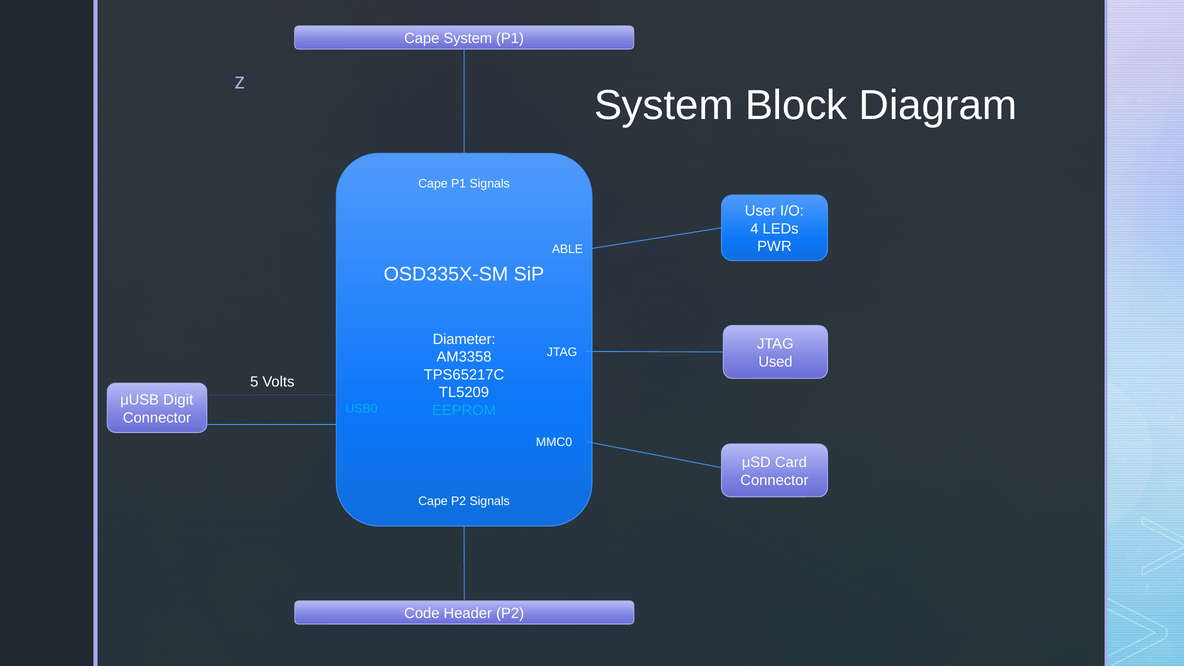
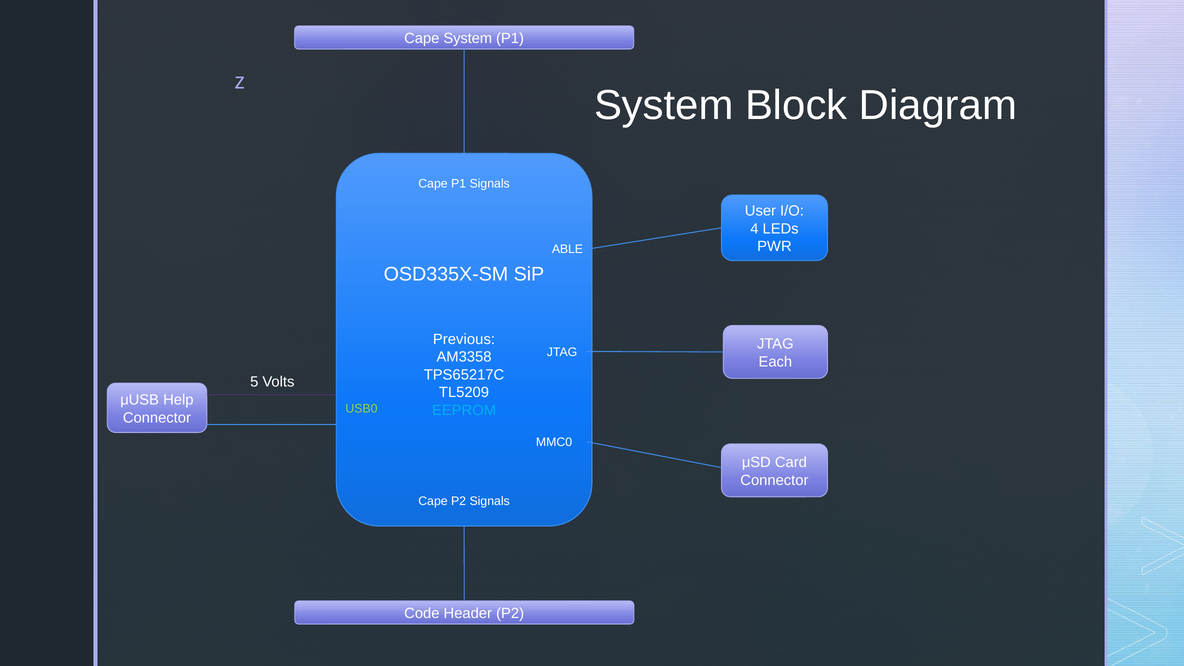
Diameter: Diameter -> Previous
Used: Used -> Each
Digit: Digit -> Help
USB0 colour: light blue -> light green
